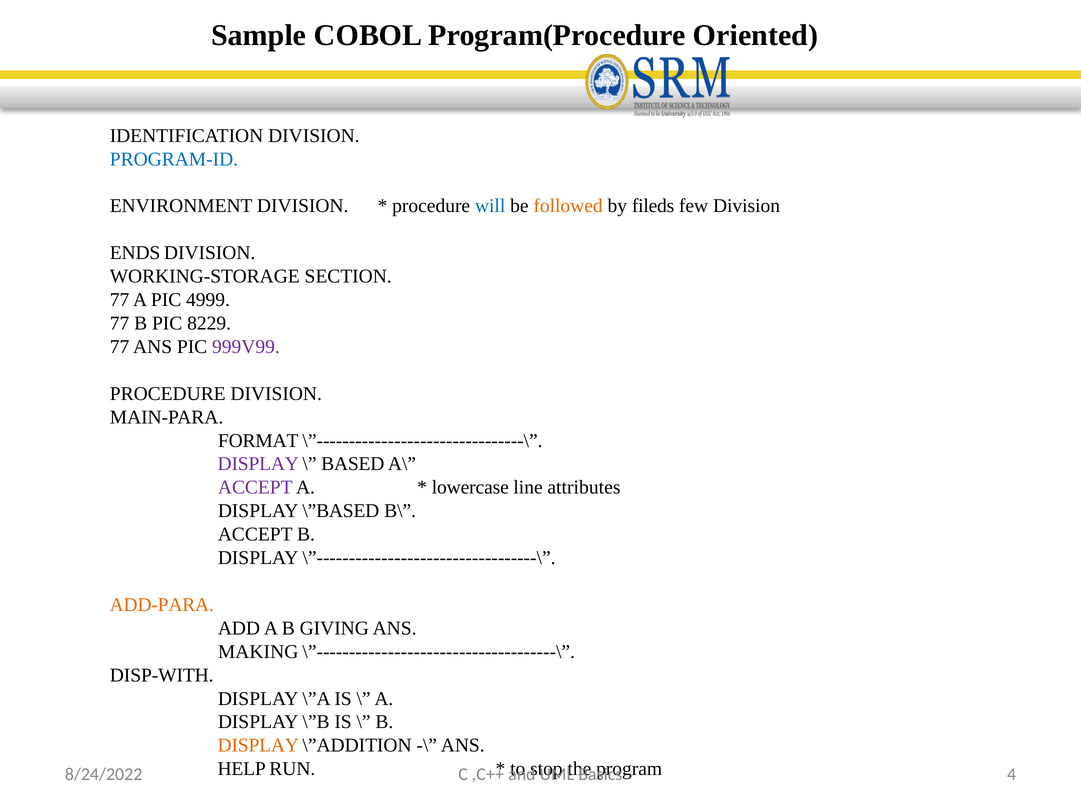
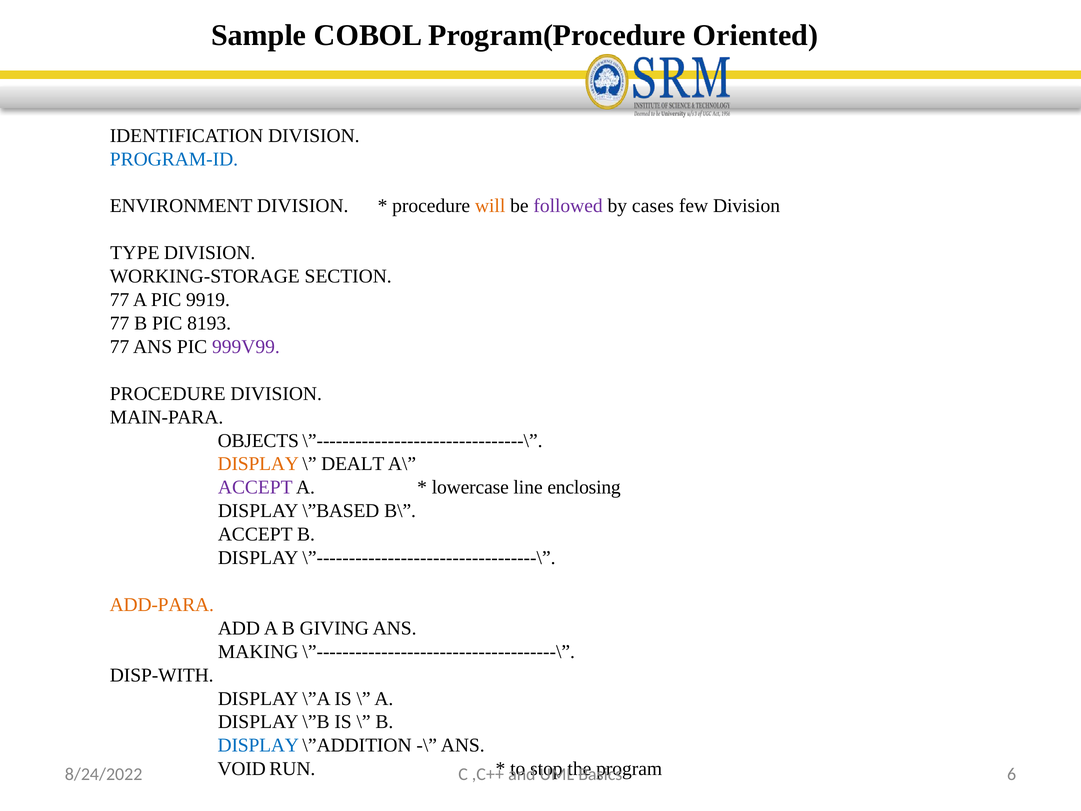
will colour: blue -> orange
followed colour: orange -> purple
fileds: fileds -> cases
ENDS: ENDS -> TYPE
4999: 4999 -> 9919
8229: 8229 -> 8193
FORMAT: FORMAT -> OBJECTS
DISPLAY at (258, 464) colour: purple -> orange
BASED: BASED -> DEALT
attributes: attributes -> enclosing
DISPLAY at (258, 745) colour: orange -> blue
HELP: HELP -> VOID
4: 4 -> 6
